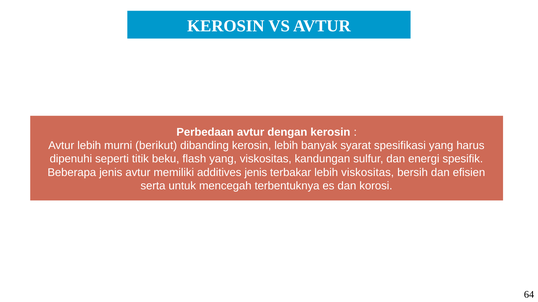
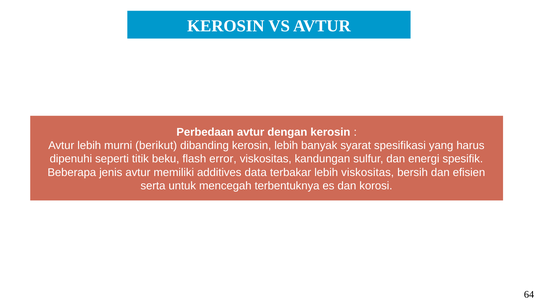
flash yang: yang -> error
additives jenis: jenis -> data
